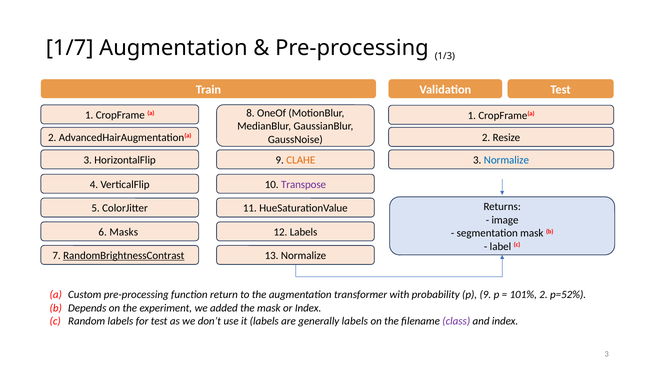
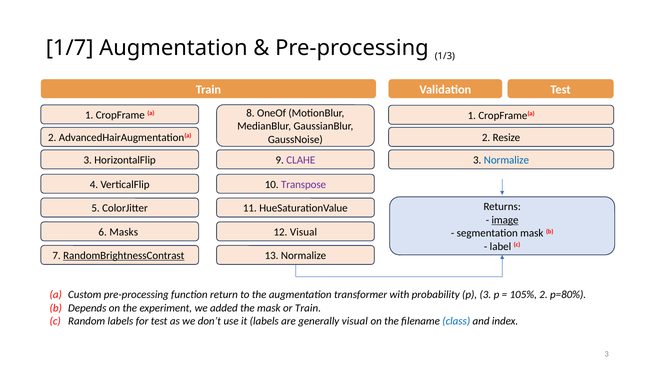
CLAHE colour: orange -> purple
image underline: none -> present
12 Labels: Labels -> Visual
p 9: 9 -> 3
101%: 101% -> 105%
p=52%: p=52% -> p=80%
or Index: Index -> Train
generally labels: labels -> visual
class colour: purple -> blue
